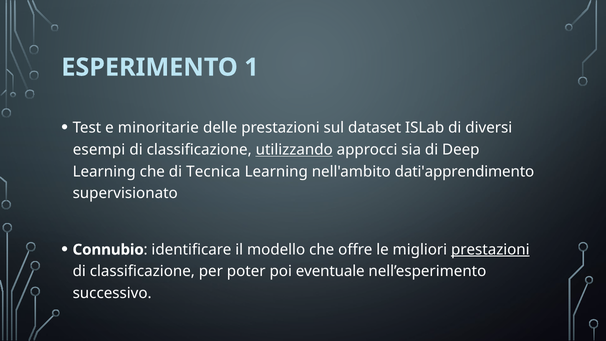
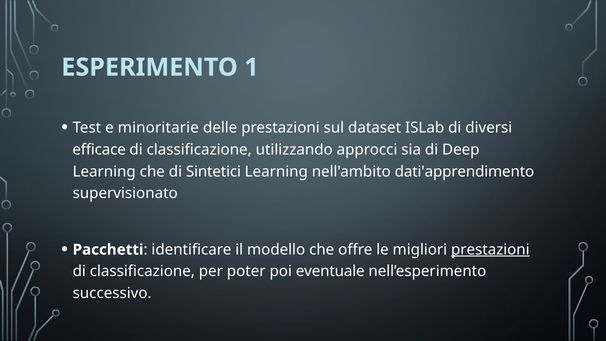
esempi: esempi -> efficace
utilizzando underline: present -> none
Tecnica: Tecnica -> Sintetici
Connubio: Connubio -> Pacchetti
